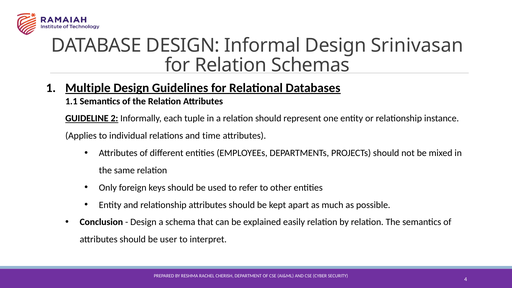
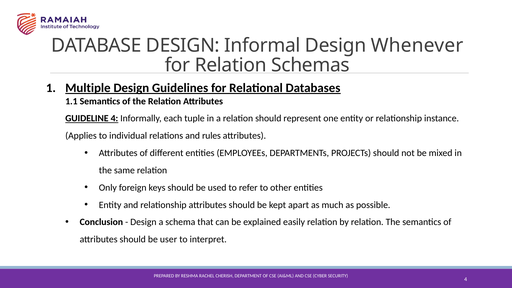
Srinivasan: Srinivasan -> Whenever
GUIDELINE 2: 2 -> 4
time: time -> rules
